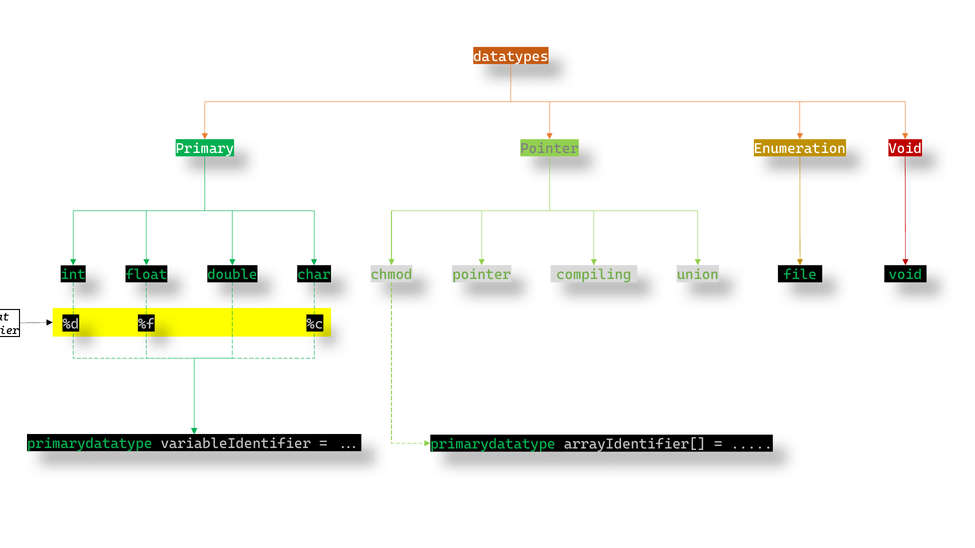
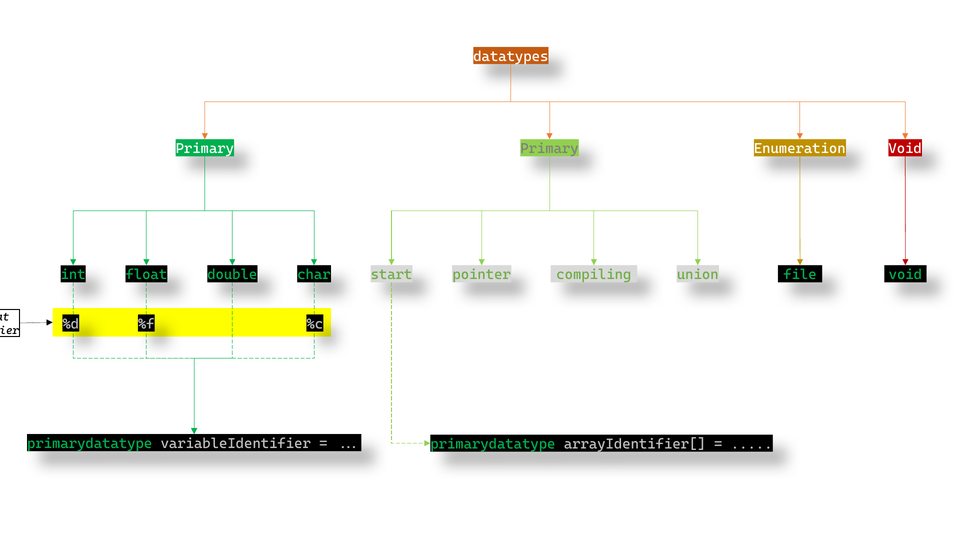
Pointer at (549, 149): Pointer -> Primary
chmod: chmod -> start
